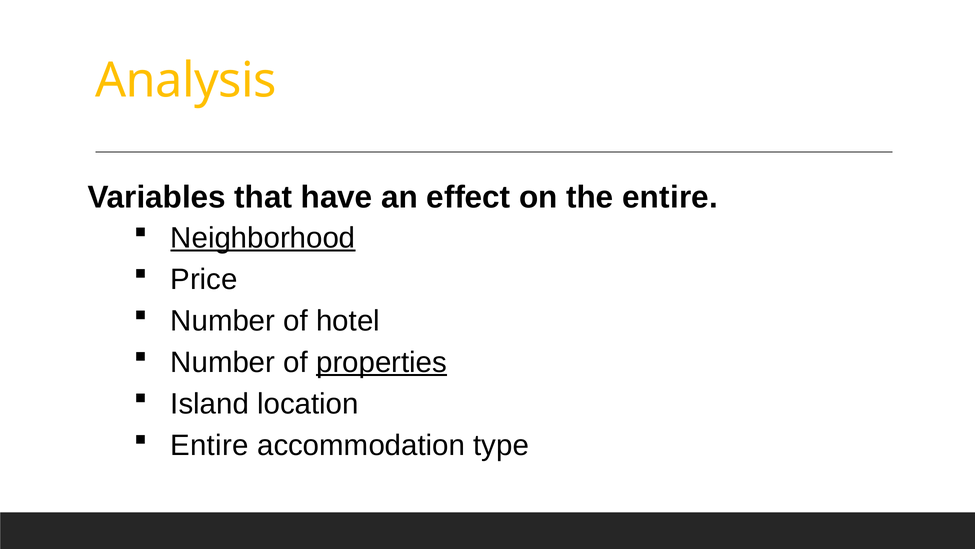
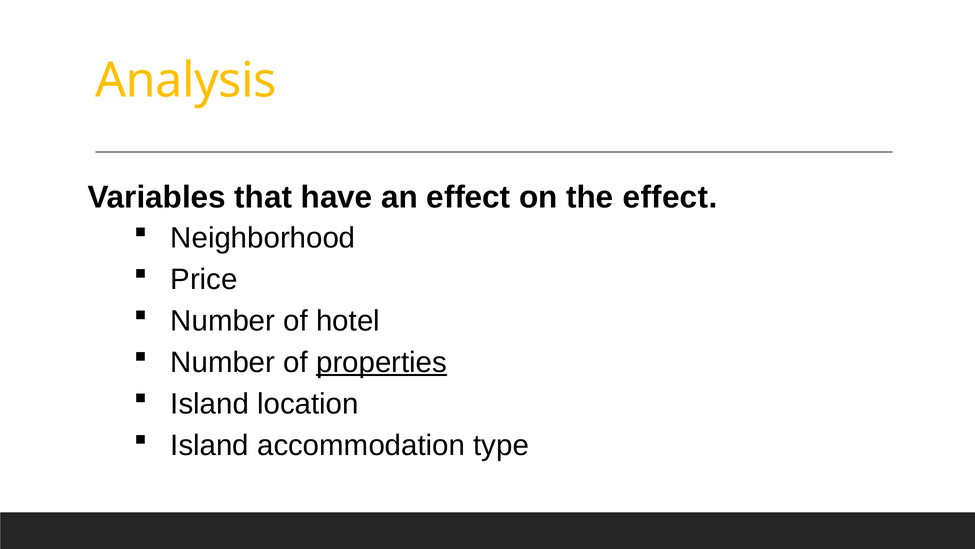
the entire: entire -> effect
Neighborhood underline: present -> none
Entire at (209, 445): Entire -> Island
